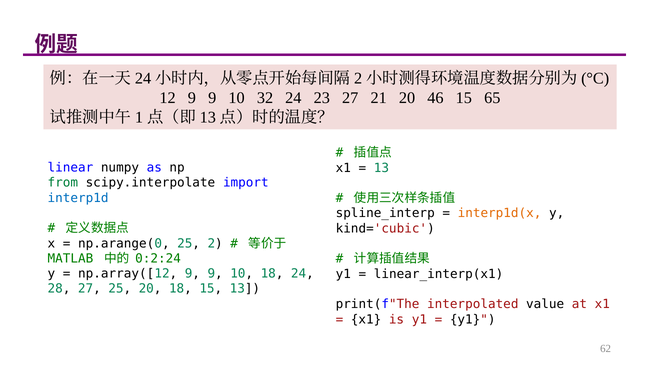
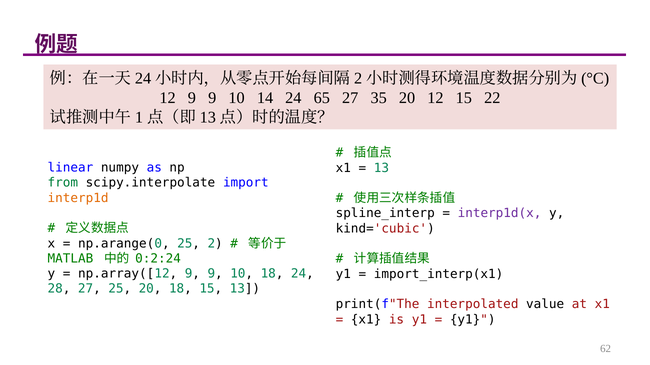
32: 32 -> 14
23: 23 -> 65
21: 21 -> 35
20 46: 46 -> 12
65: 65 -> 22
interp1d colour: blue -> orange
interp1d(x colour: orange -> purple
linear_interp(x1: linear_interp(x1 -> import_interp(x1
